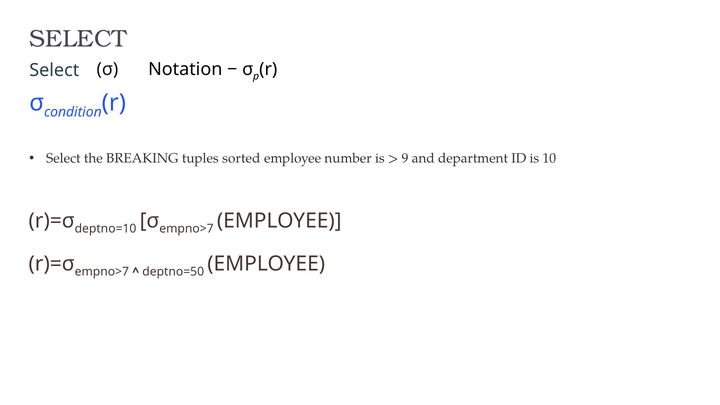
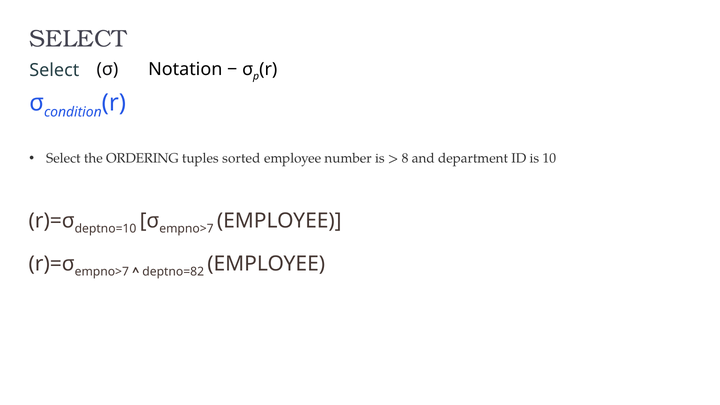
BREAKING: BREAKING -> ORDERING
9: 9 -> 8
deptno=50: deptno=50 -> deptno=82
